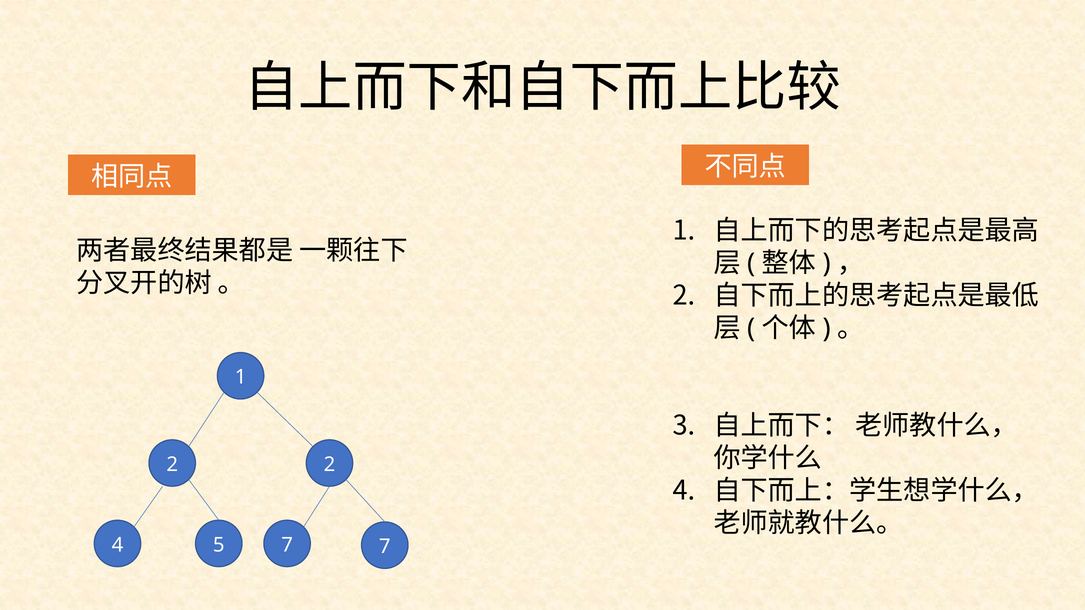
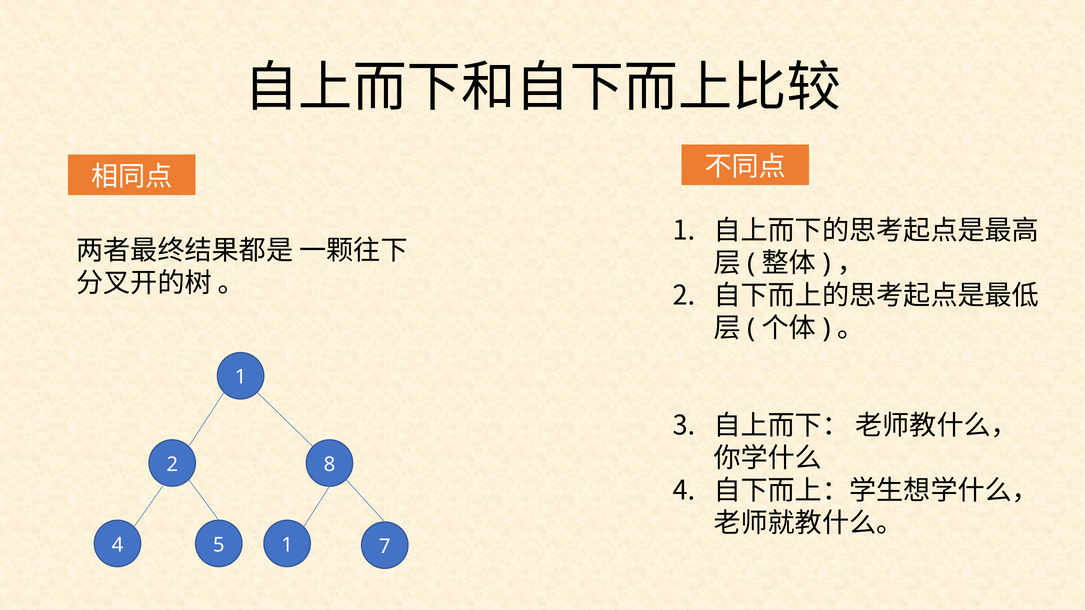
2 2: 2 -> 8
5 7: 7 -> 1
